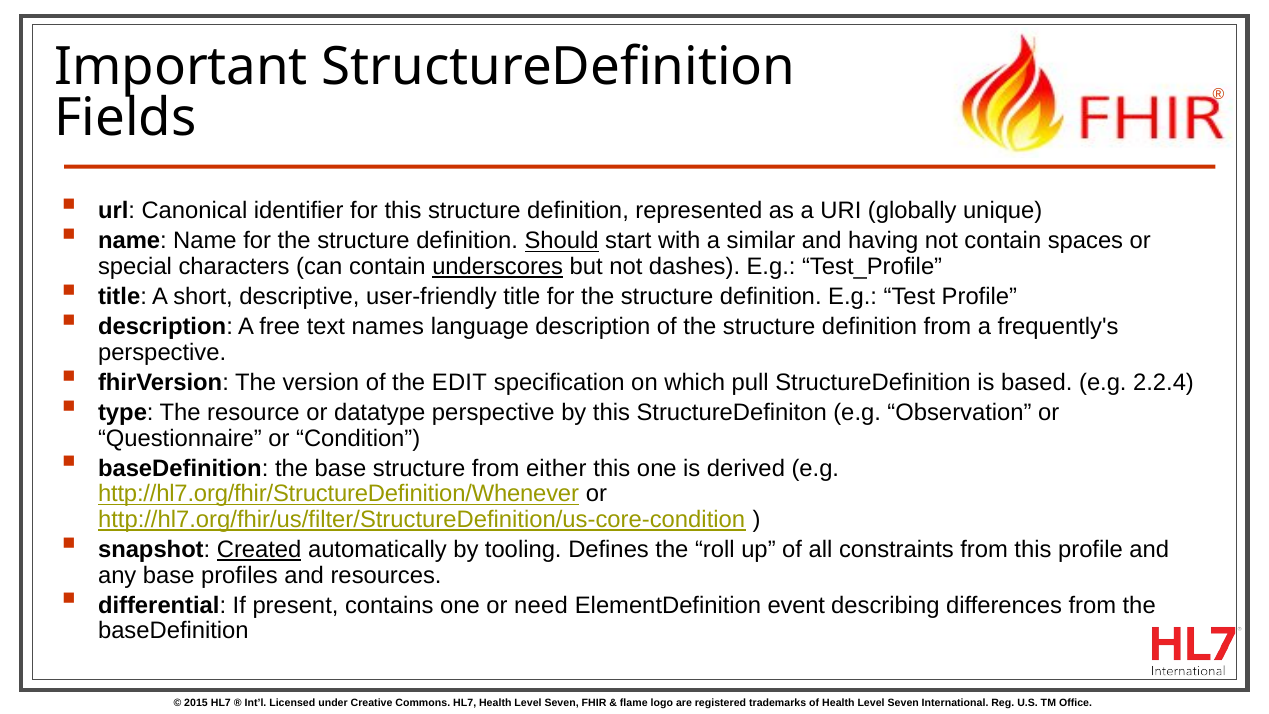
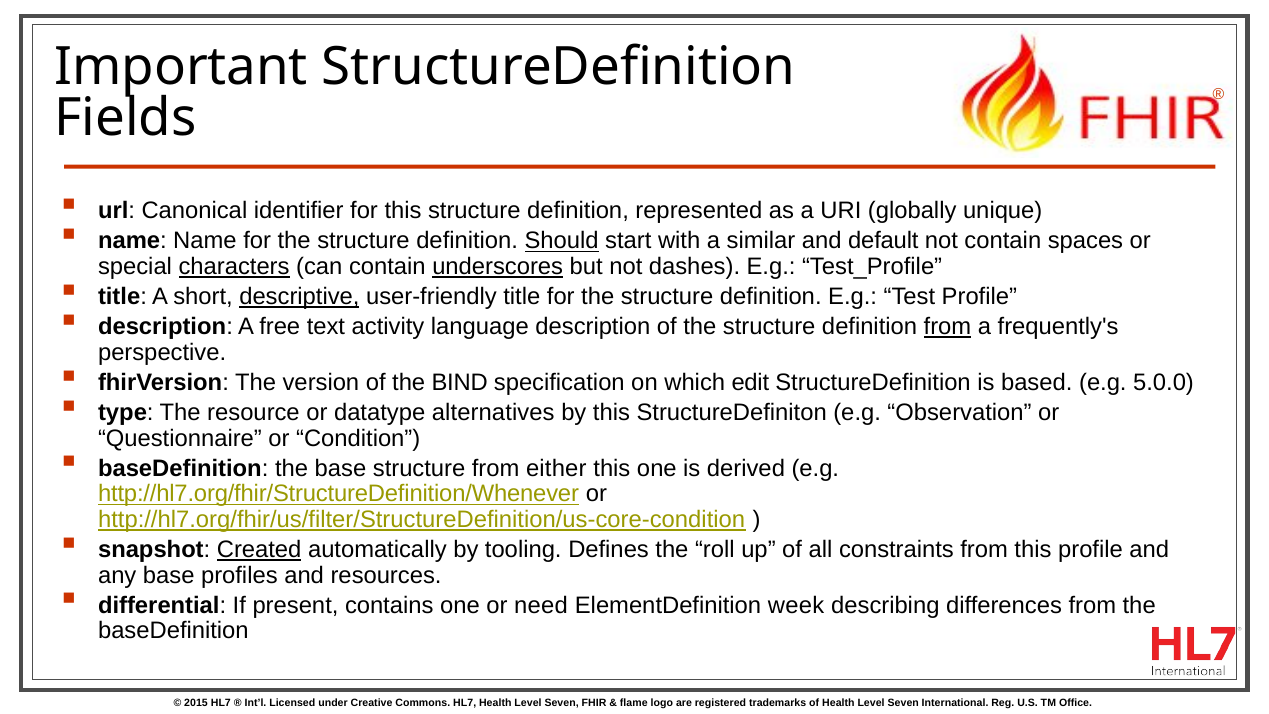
having: having -> default
characters underline: none -> present
descriptive underline: none -> present
names: names -> activity
from at (947, 327) underline: none -> present
EDIT: EDIT -> BIND
pull: pull -> edit
2.2.4: 2.2.4 -> 5.0.0
datatype perspective: perspective -> alternatives
event: event -> week
